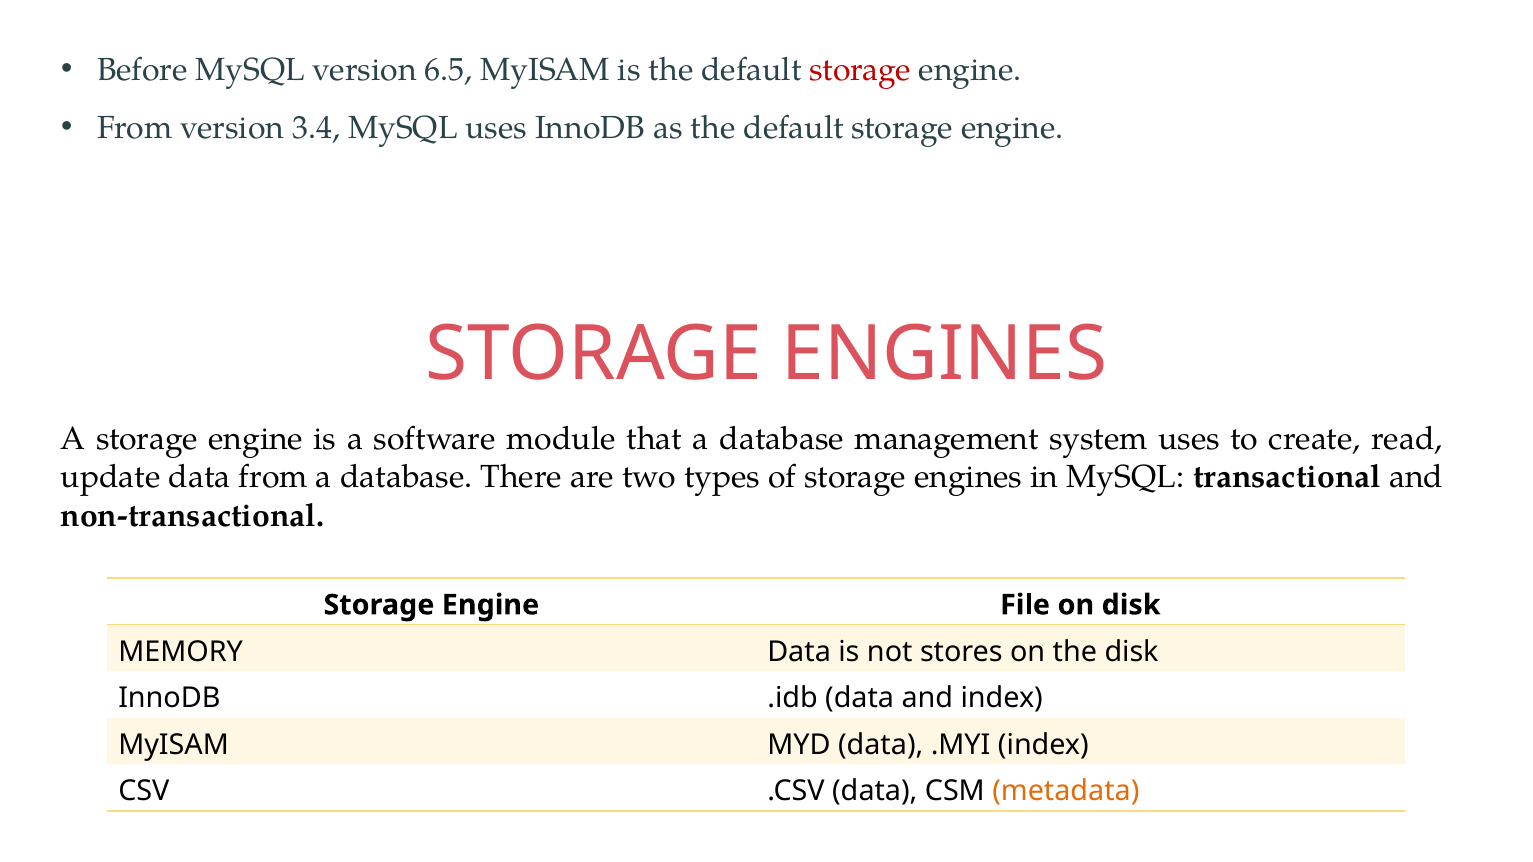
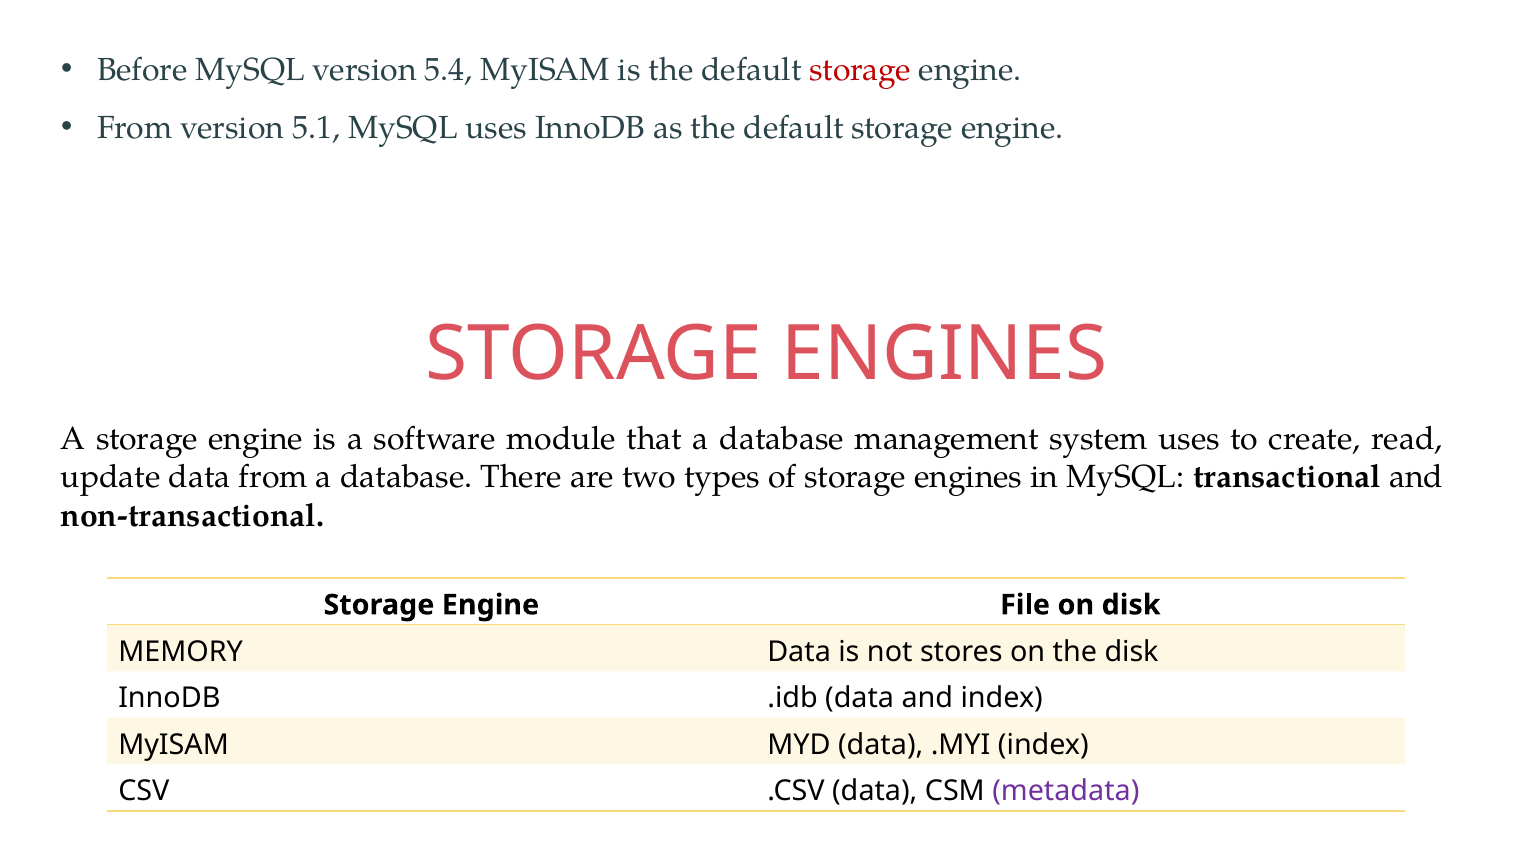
6.5: 6.5 -> 5.4
3.4: 3.4 -> 5.1
metadata colour: orange -> purple
